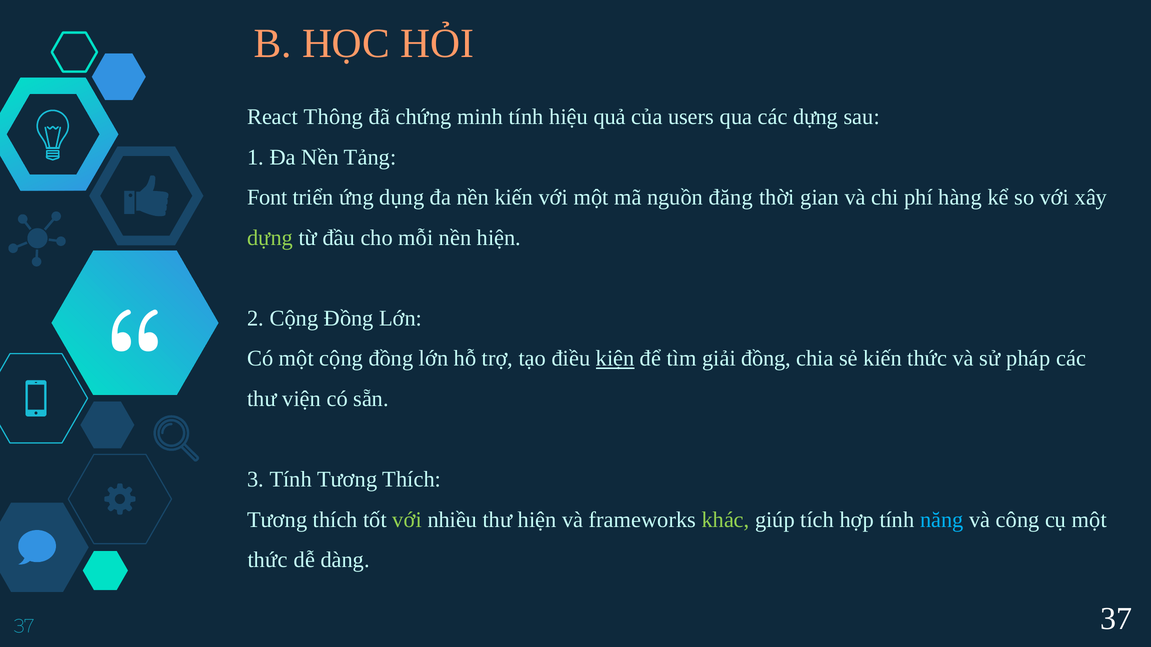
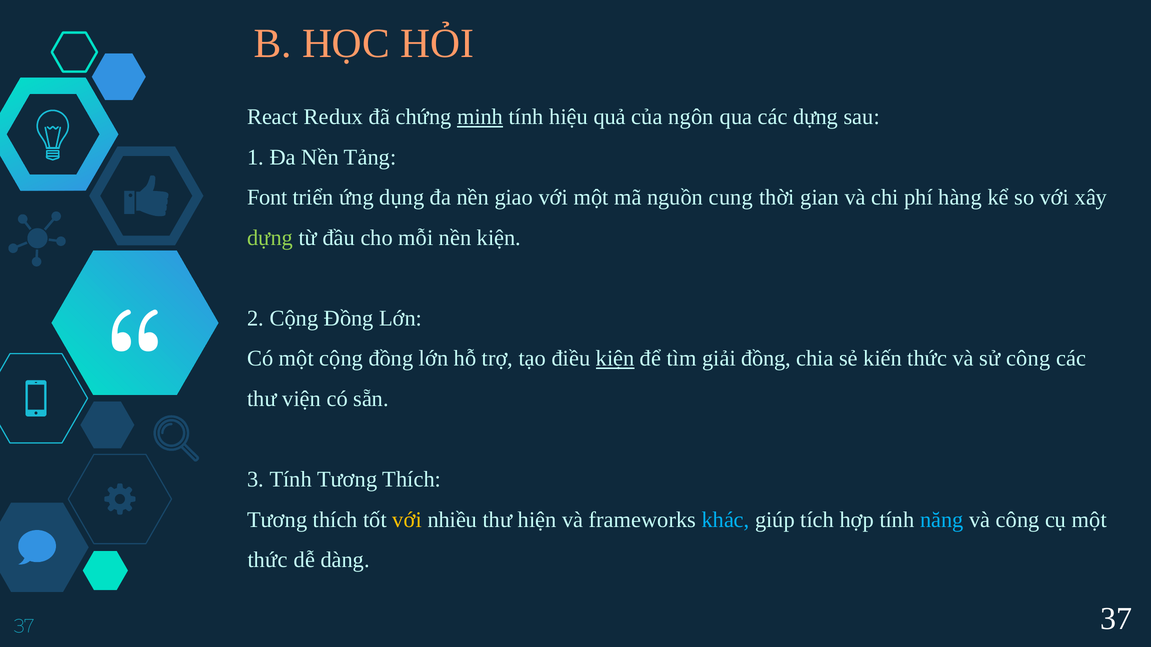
Thông: Thông -> Redux
minh underline: none -> present
users: users -> ngôn
nền kiến: kiến -> giao
đăng: đăng -> cung
nền hiện: hiện -> kiện
sử pháp: pháp -> công
với at (407, 520) colour: light green -> yellow
khác colour: light green -> light blue
